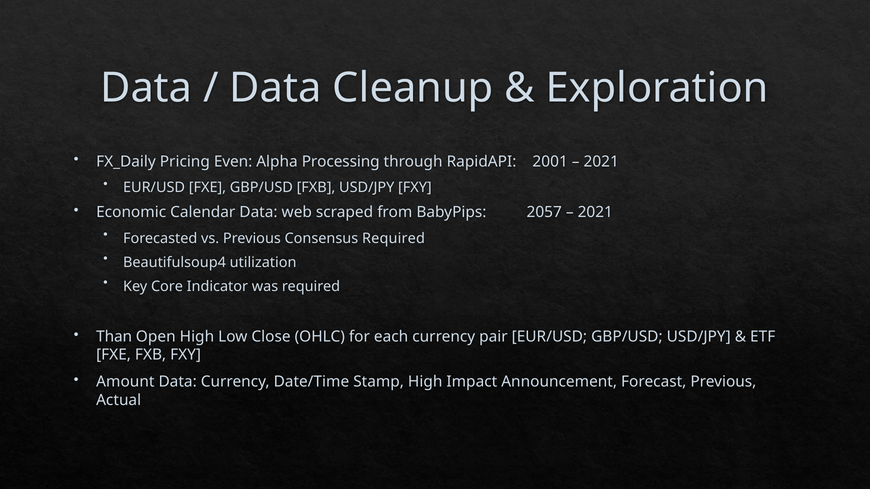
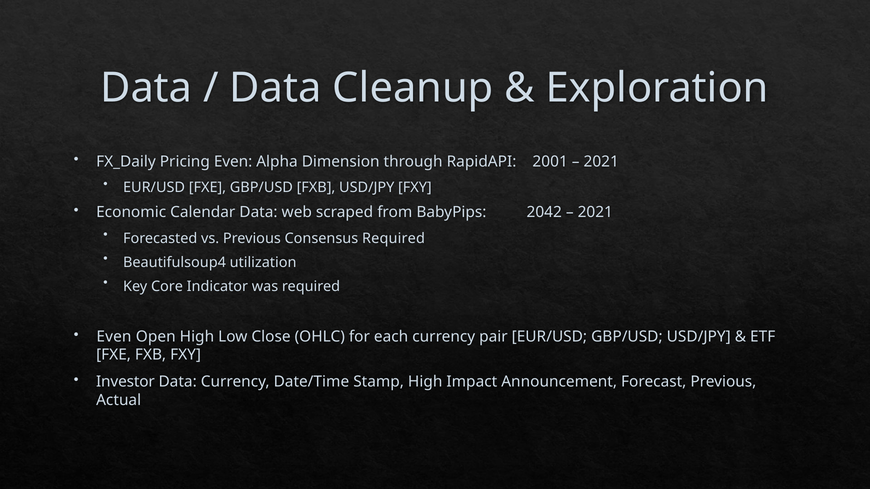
Processing: Processing -> Dimension
2057: 2057 -> 2042
Than at (114, 337): Than -> Even
Amount: Amount -> Investor
